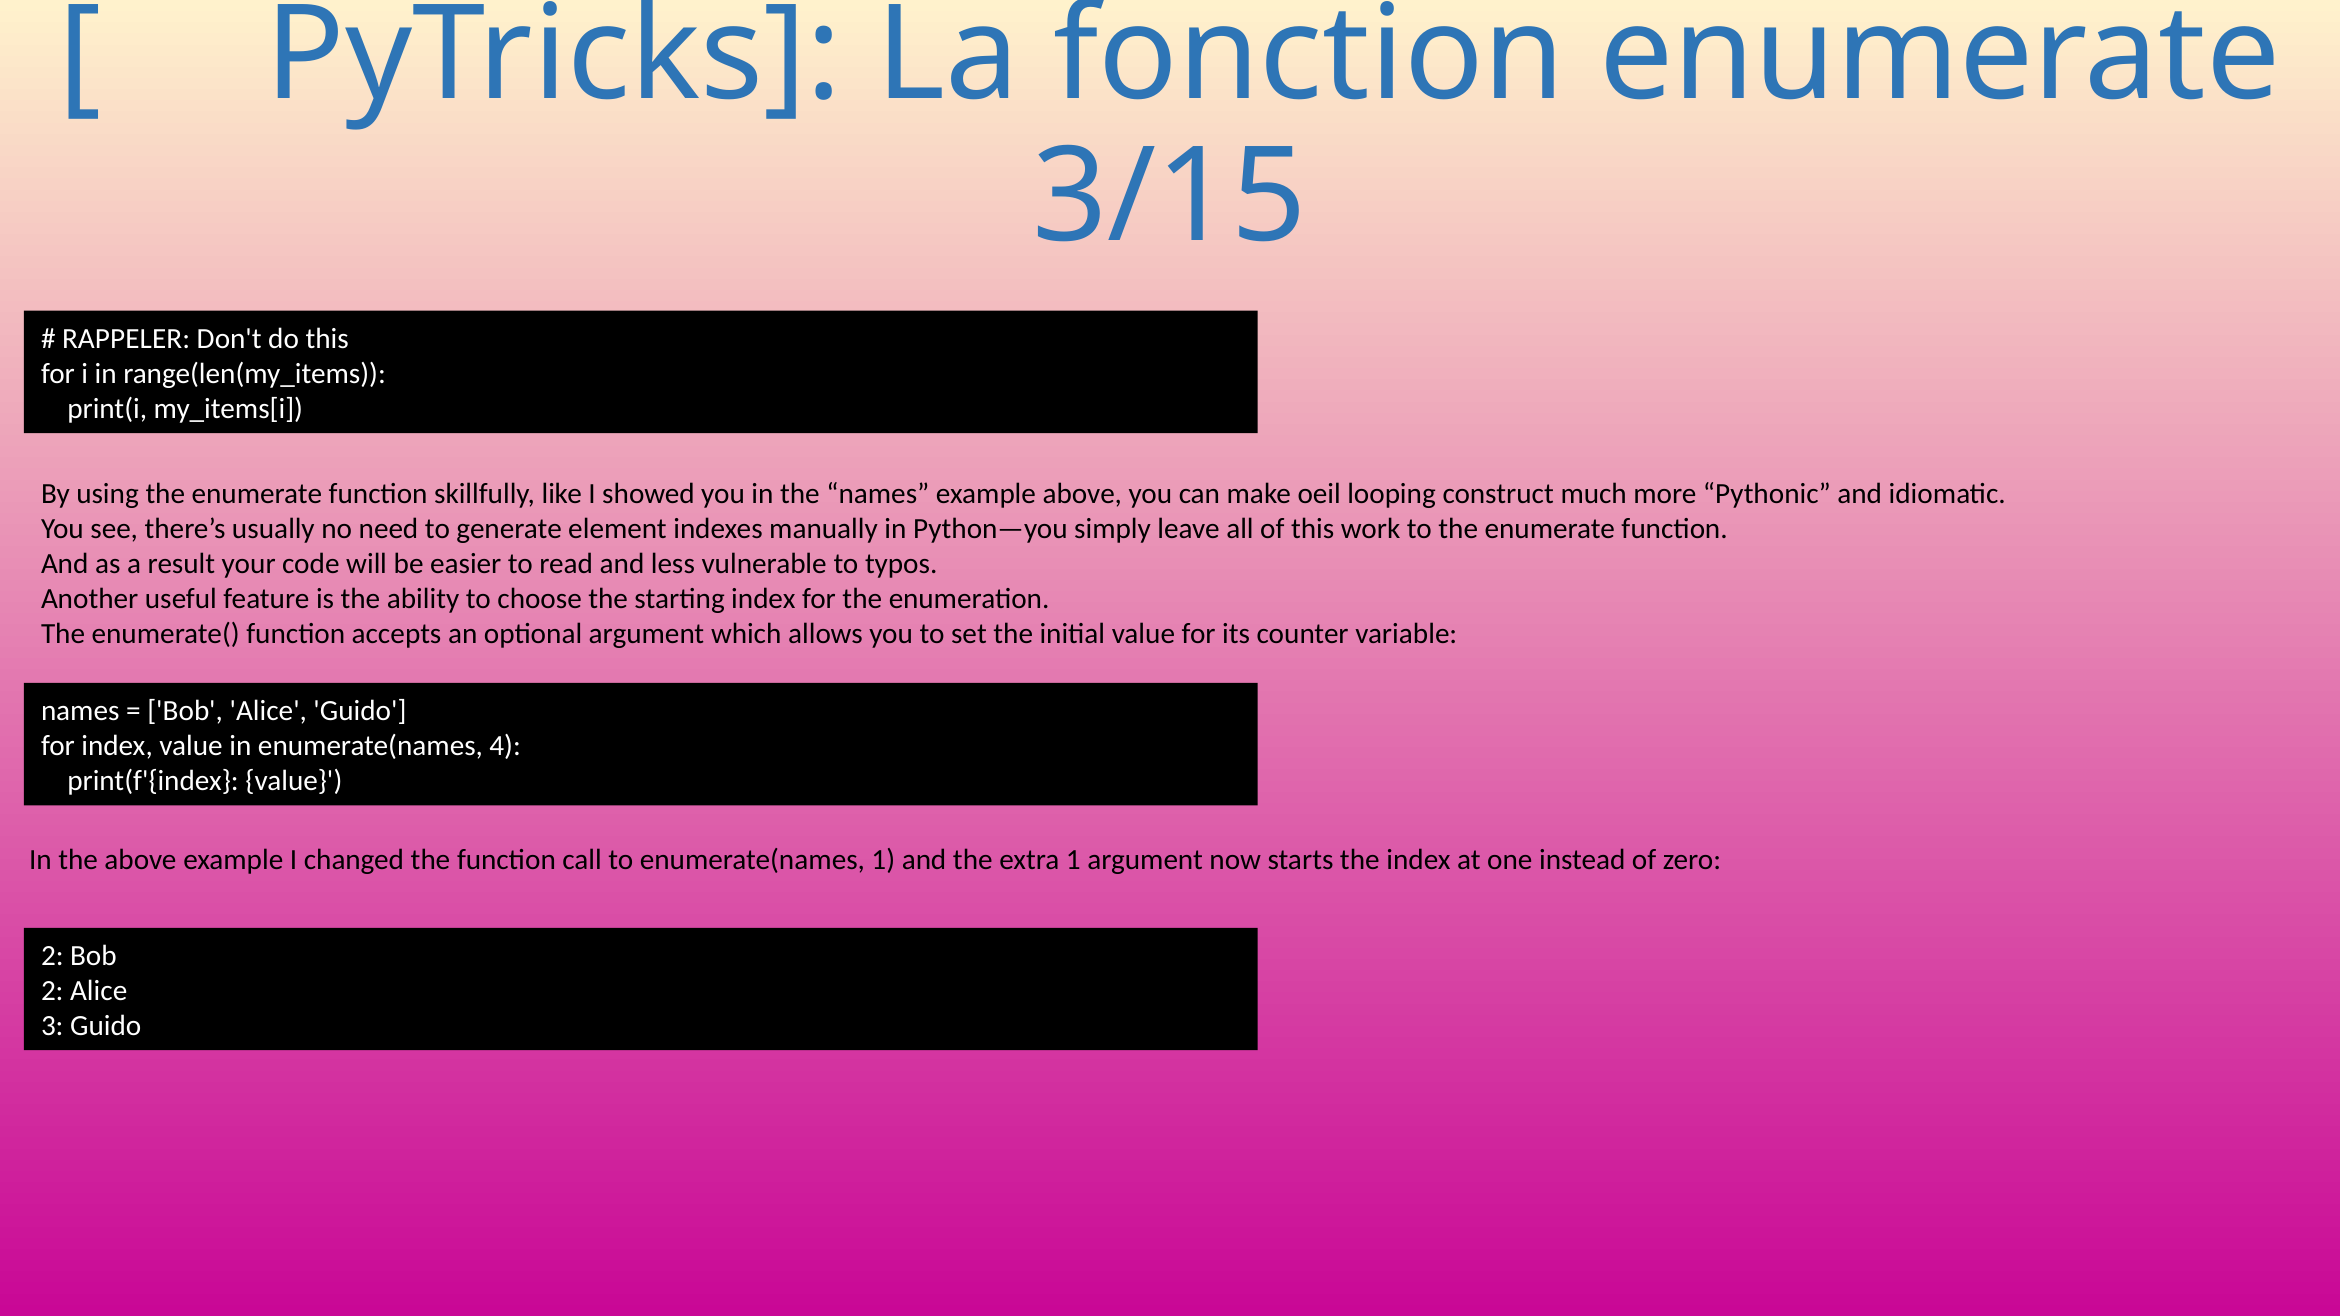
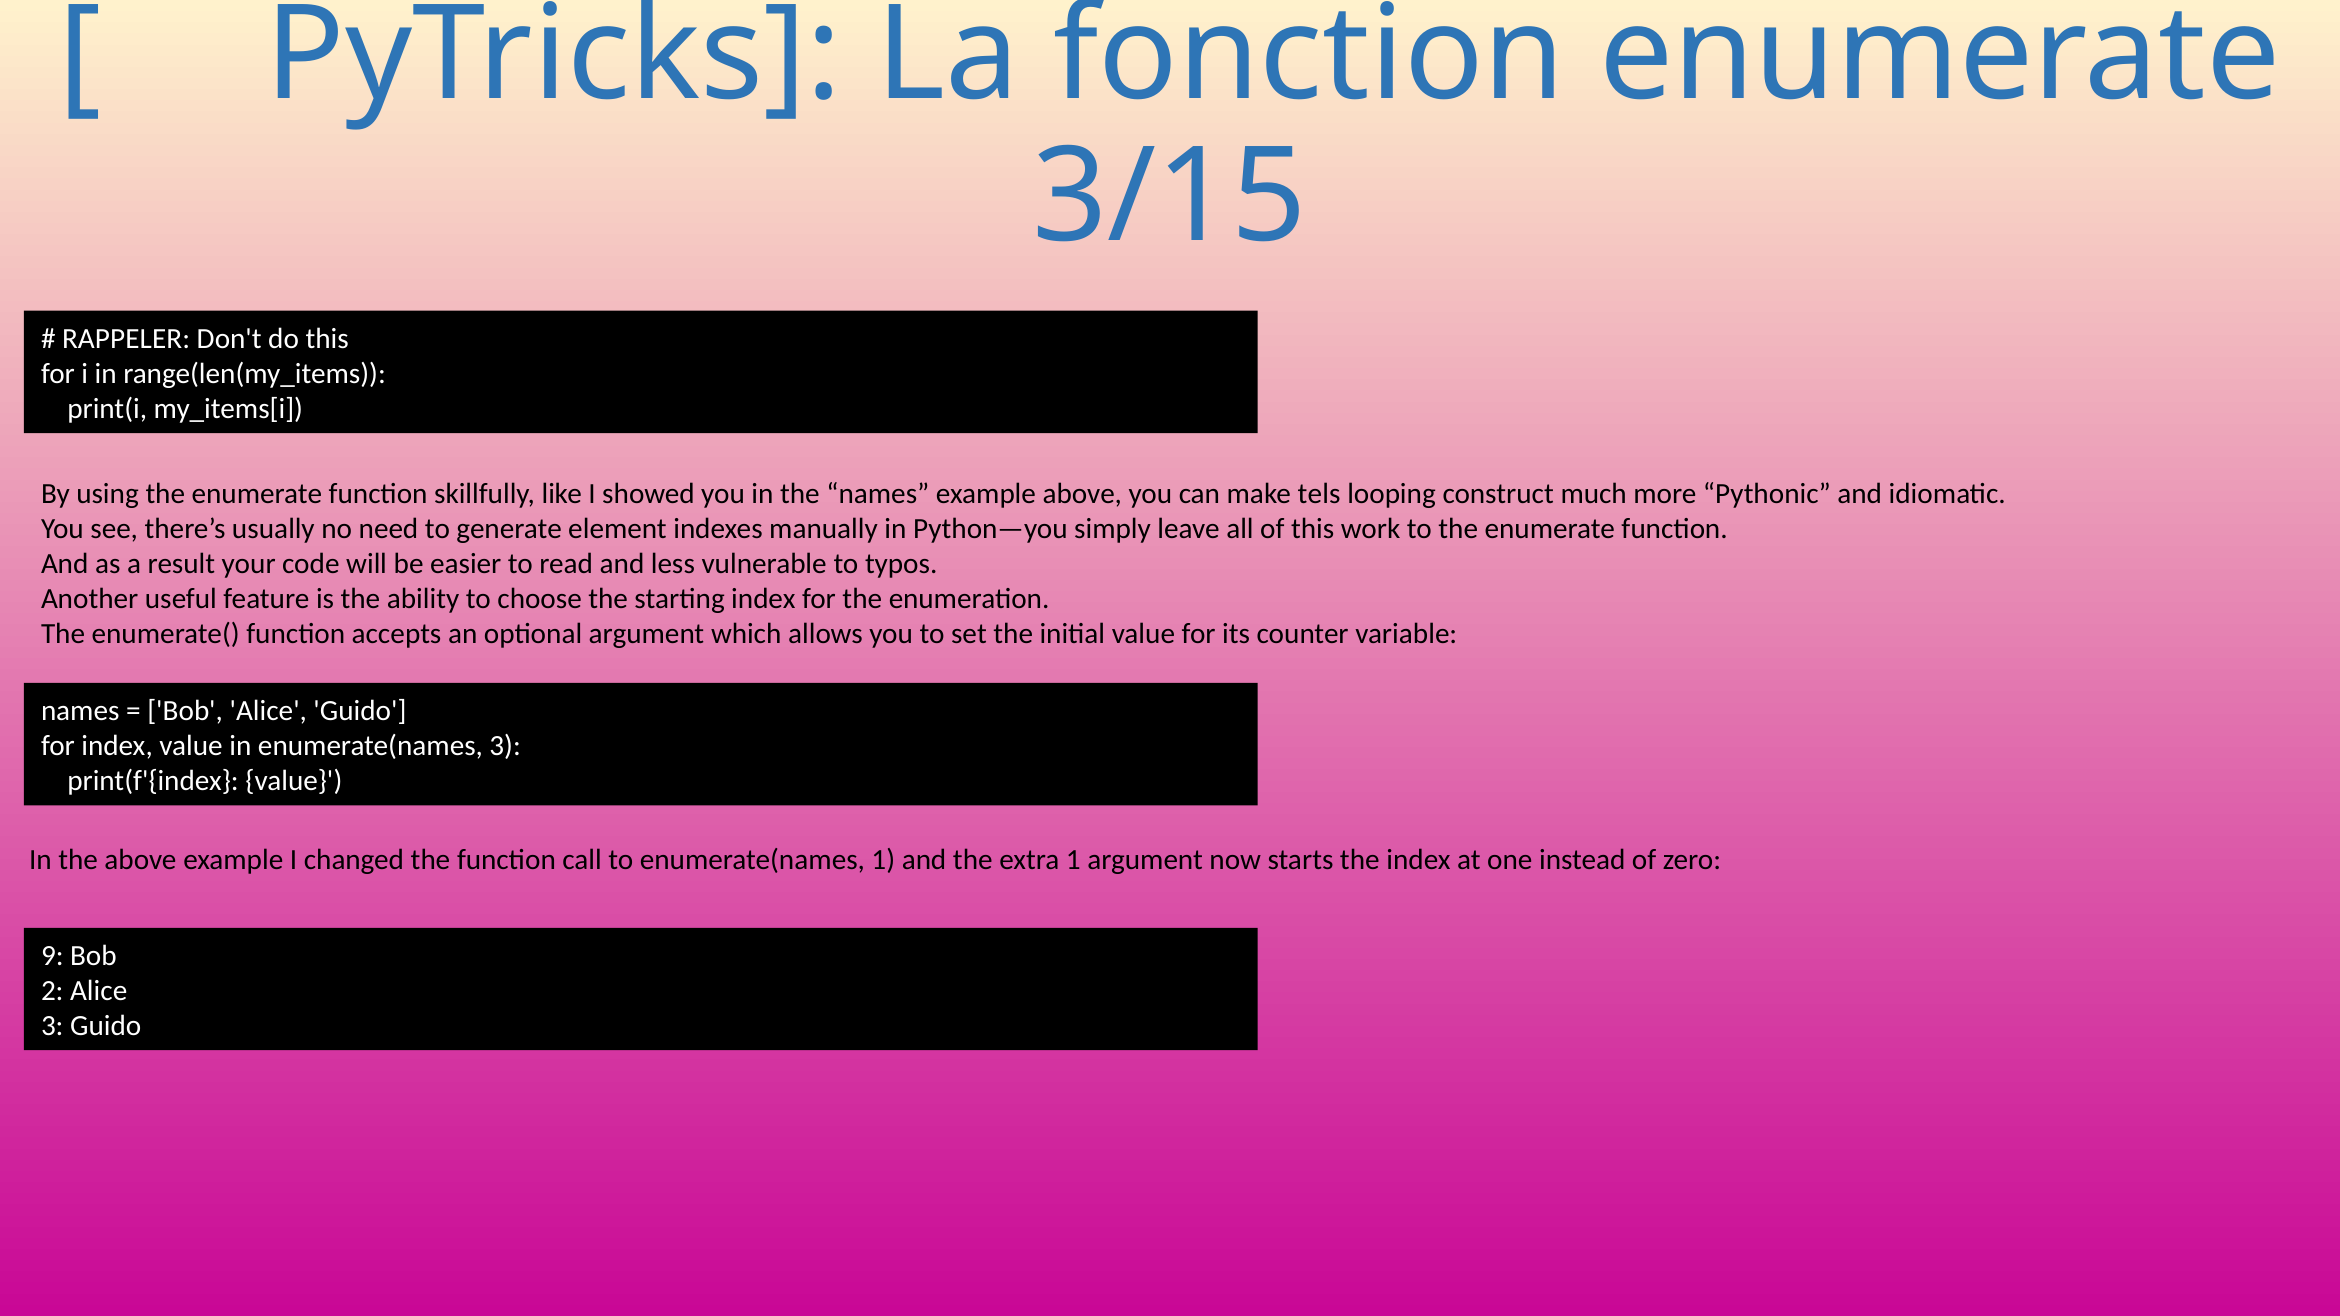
oeil: oeil -> tels
enumerate(names 4: 4 -> 3
2 at (52, 956): 2 -> 9
